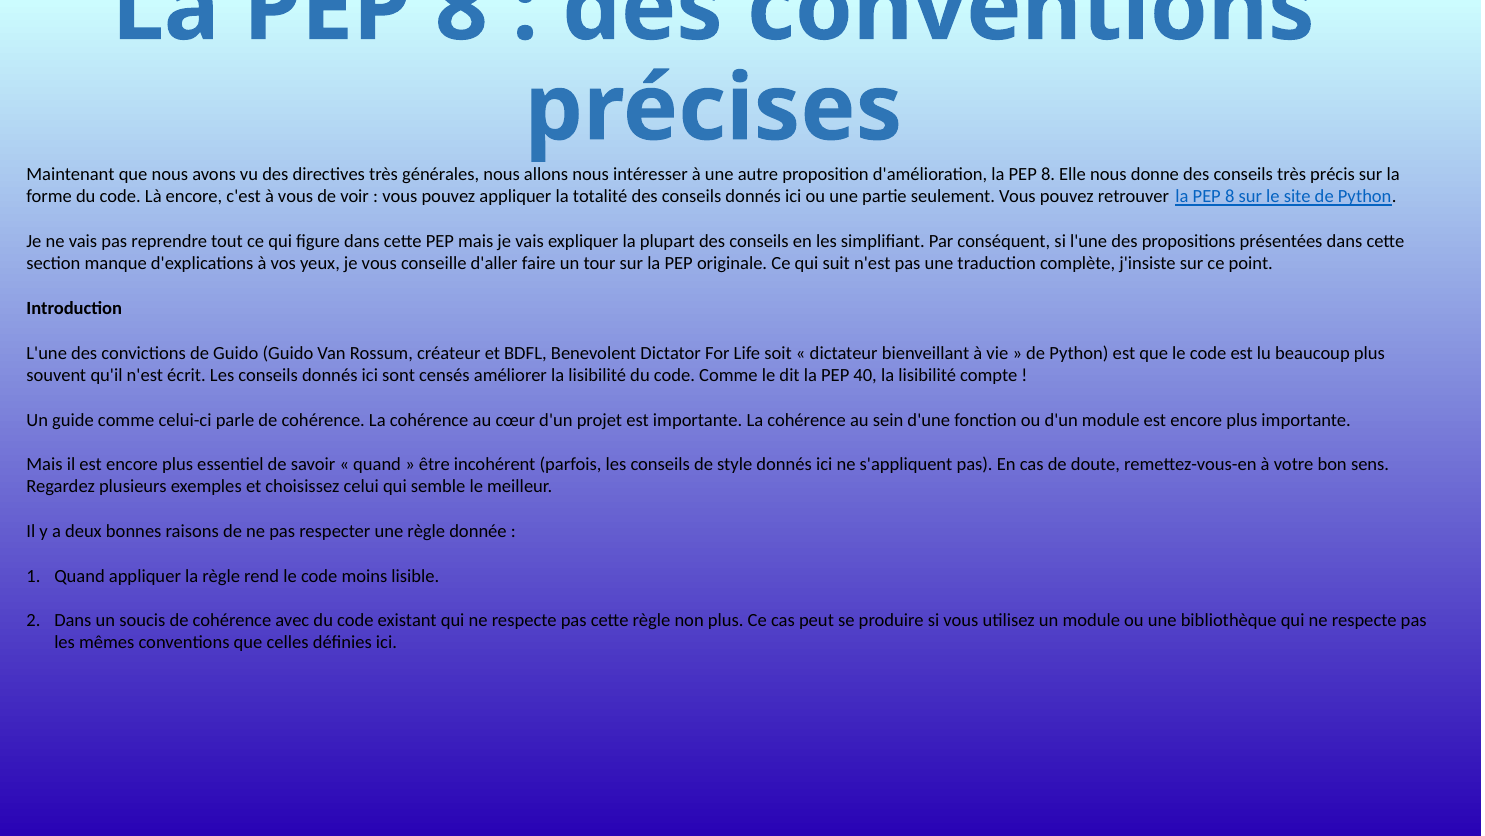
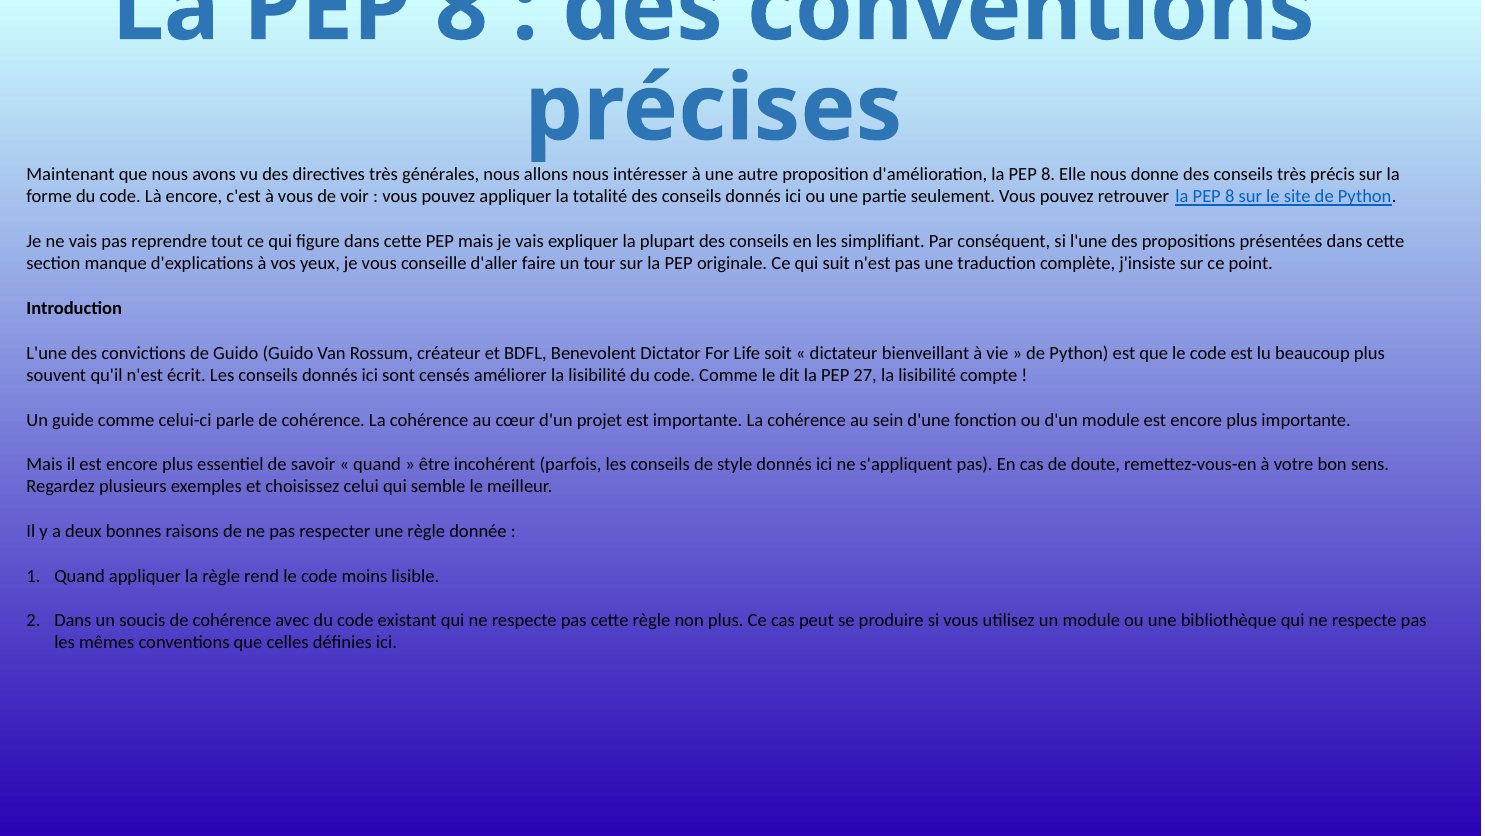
40: 40 -> 27
